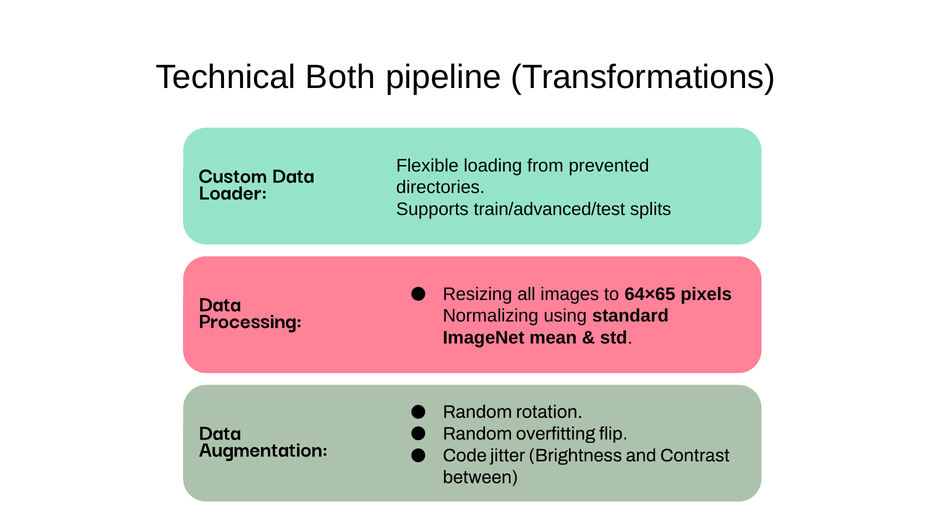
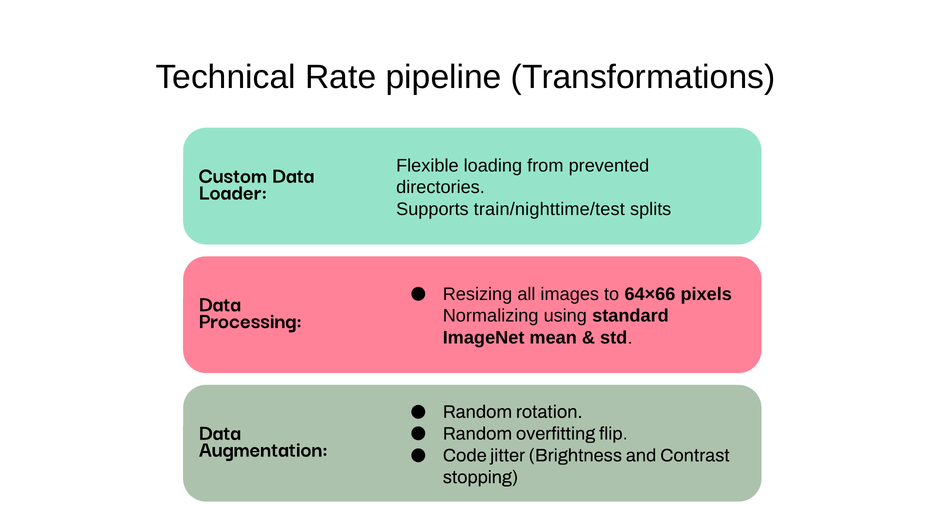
Both: Both -> Rate
train/advanced/test: train/advanced/test -> train/nighttime/test
64×65: 64×65 -> 64×66
between: between -> stopping
